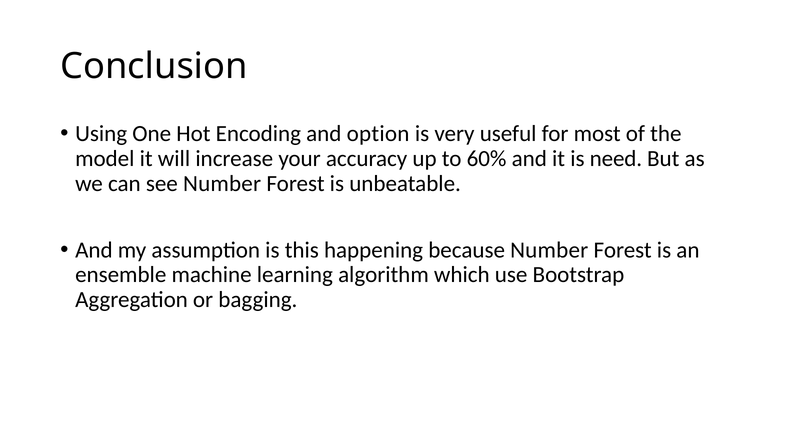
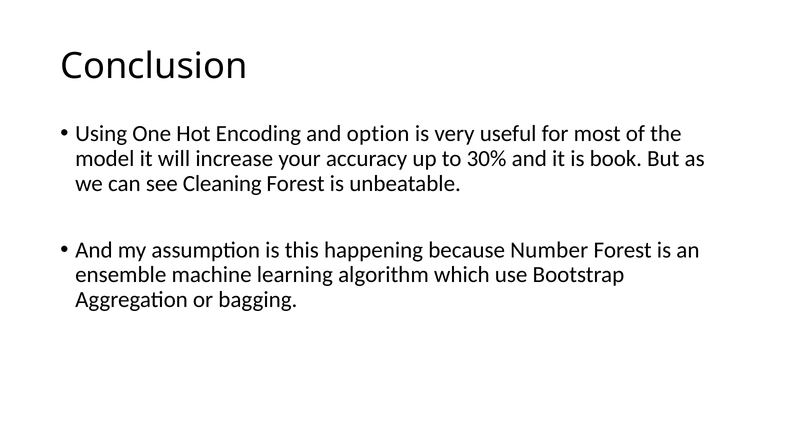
60%: 60% -> 30%
need: need -> book
see Number: Number -> Cleaning
